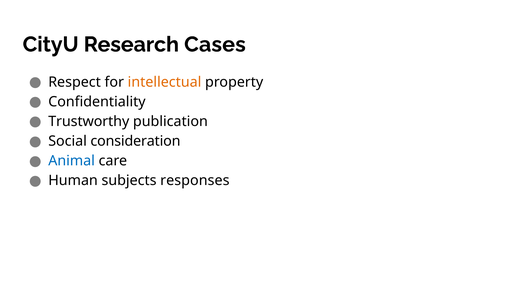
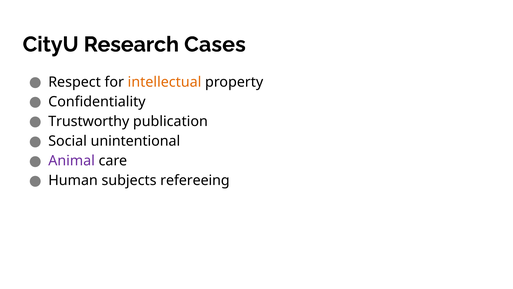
consideration: consideration -> unintentional
Animal colour: blue -> purple
responses: responses -> refereeing
